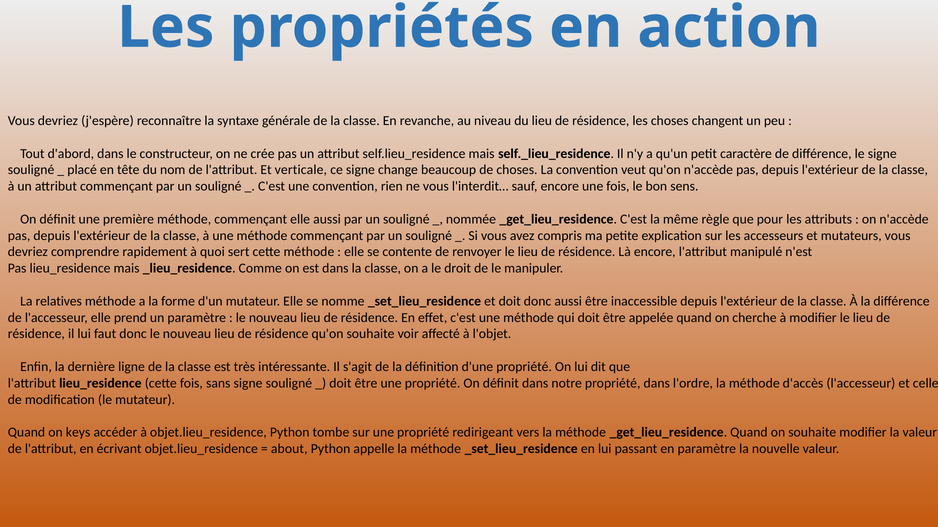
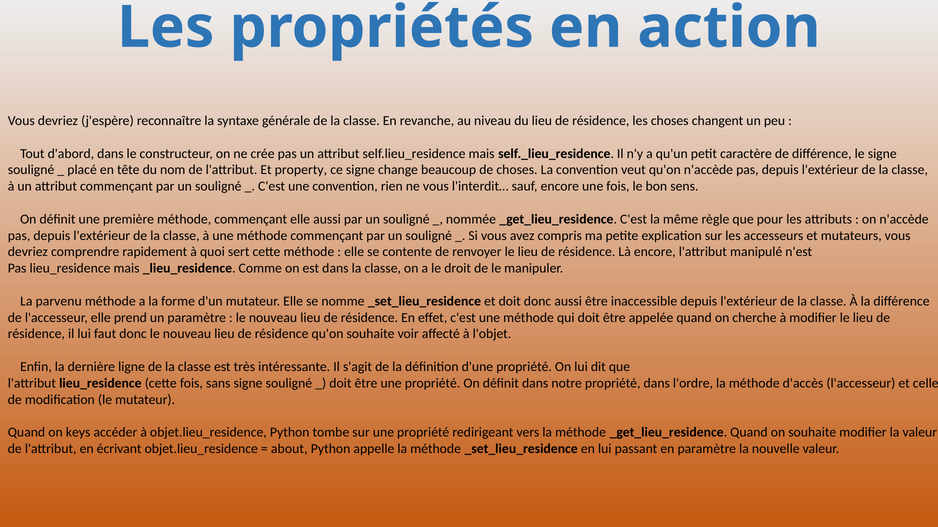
verticale: verticale -> property
relatives: relatives -> parvenu
